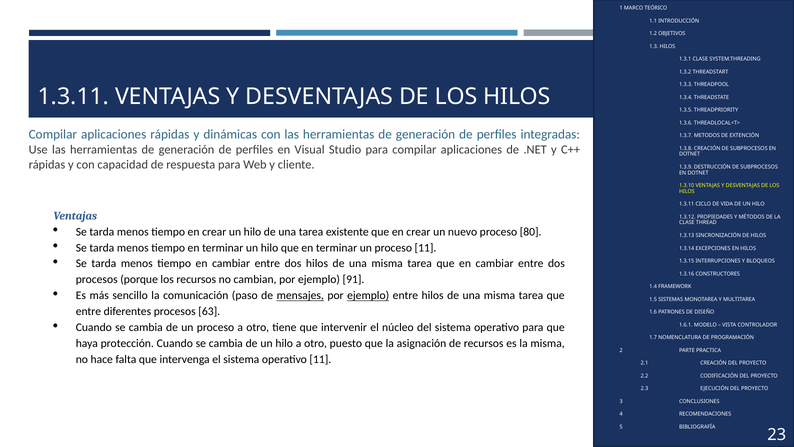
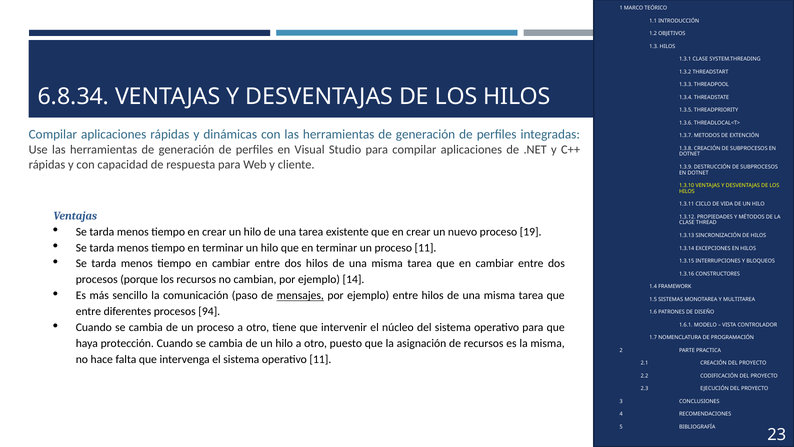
1.3.11 at (73, 96): 1.3.11 -> 6.8.34
80: 80 -> 19
91: 91 -> 14
ejemplo at (368, 295) underline: present -> none
63: 63 -> 94
